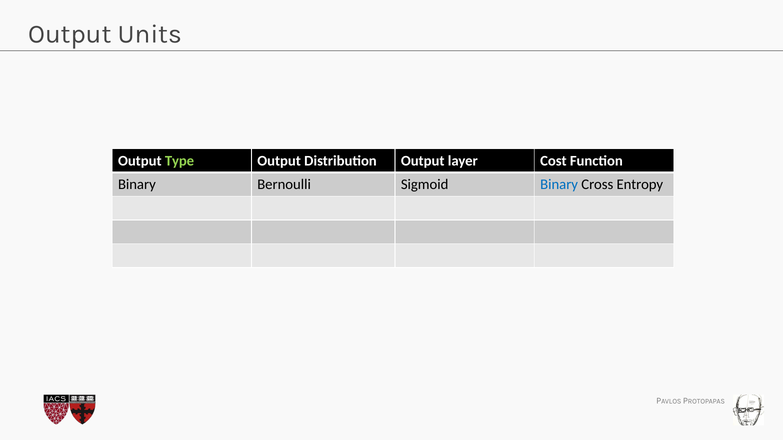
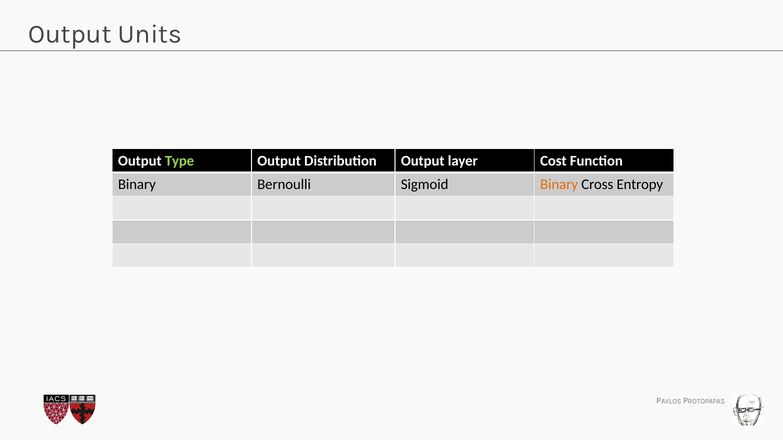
Binary at (559, 185) colour: blue -> orange
